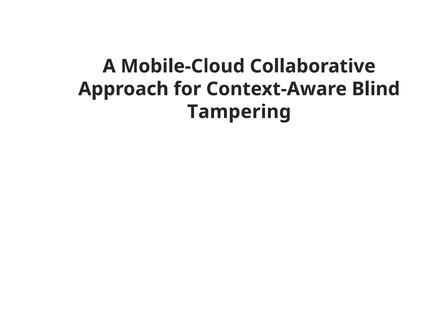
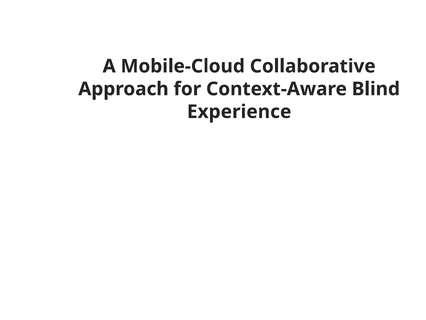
Tampering: Tampering -> Experience
